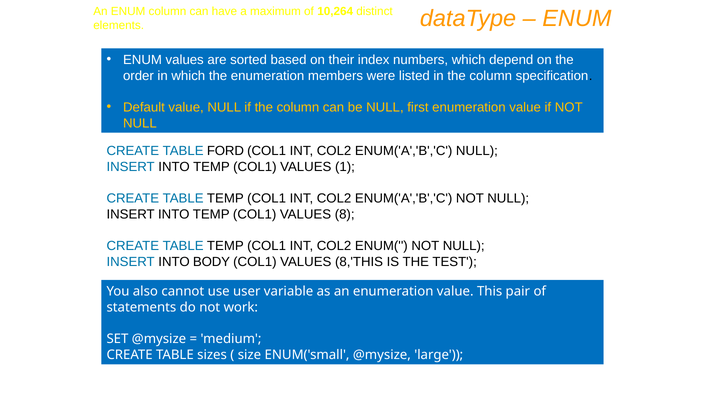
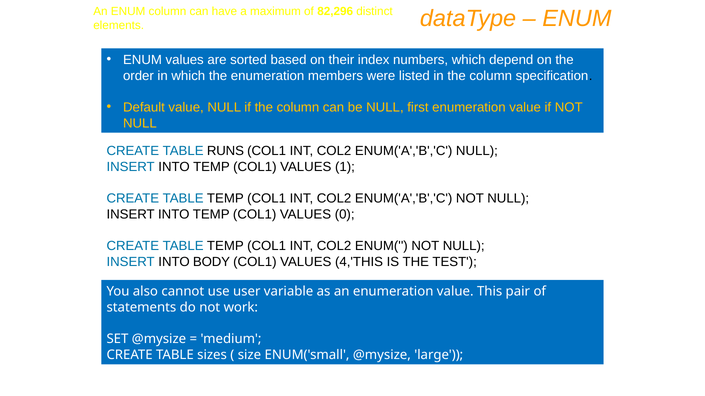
10,264: 10,264 -> 82,296
FORD: FORD -> RUNS
8: 8 -> 0
8,'THIS: 8,'THIS -> 4,'THIS
